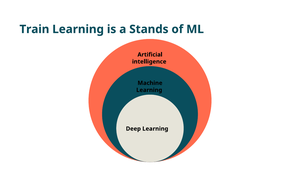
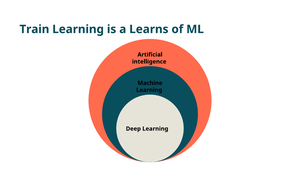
Stands: Stands -> Learns
